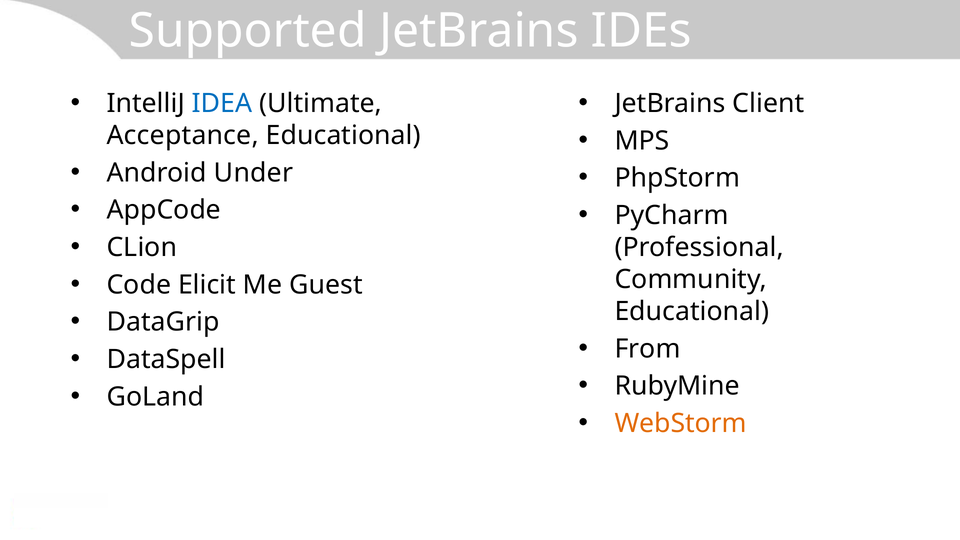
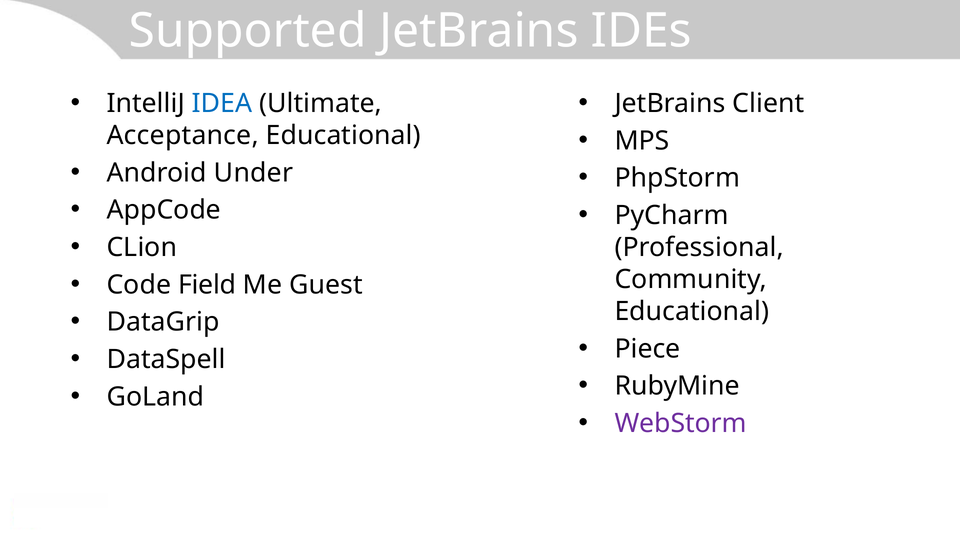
Elicit: Elicit -> Field
From: From -> Piece
WebStorm colour: orange -> purple
